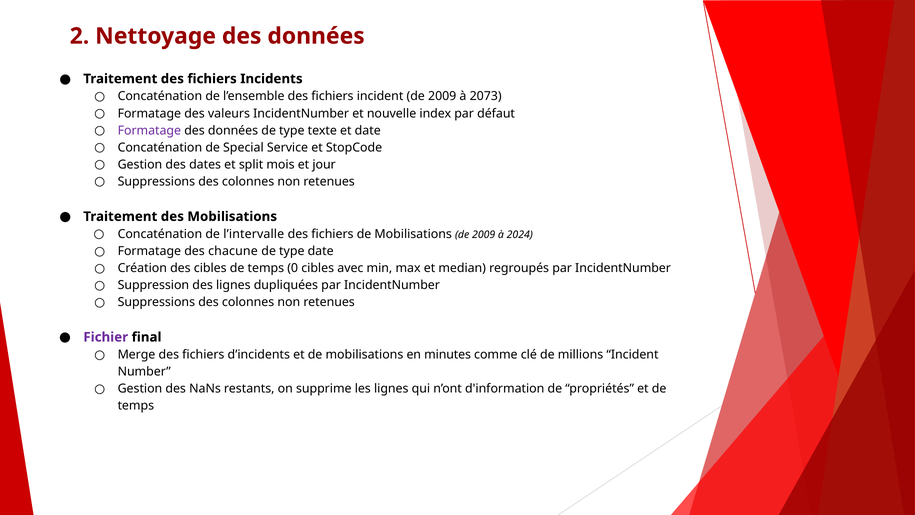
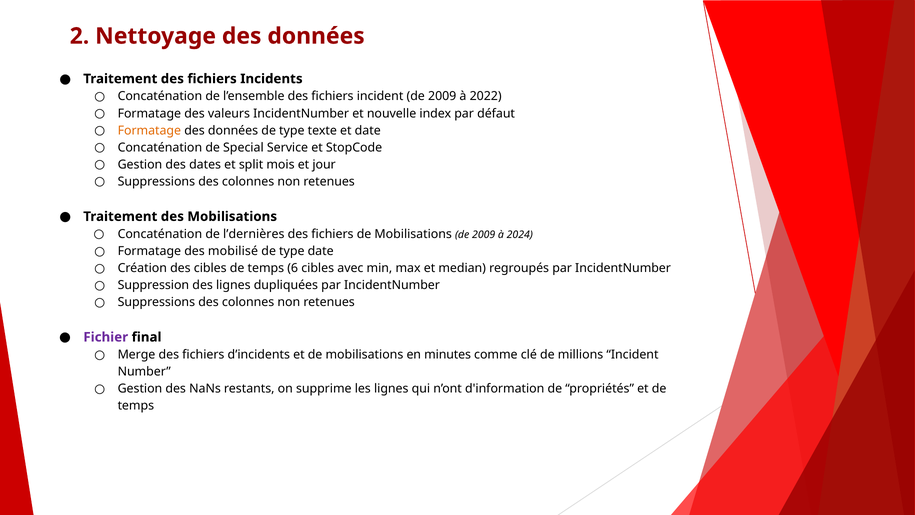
2073: 2073 -> 2022
Formatage at (149, 130) colour: purple -> orange
l’intervalle: l’intervalle -> l’dernières
chacune: chacune -> mobilisé
0: 0 -> 6
